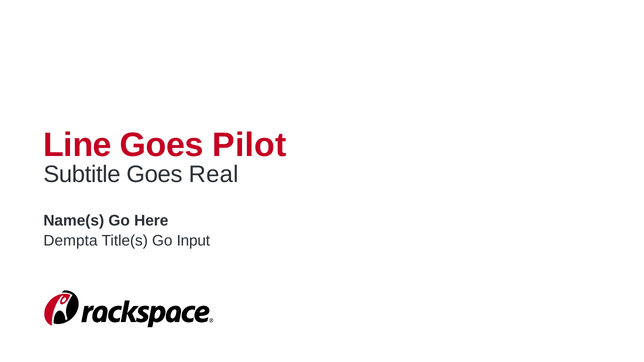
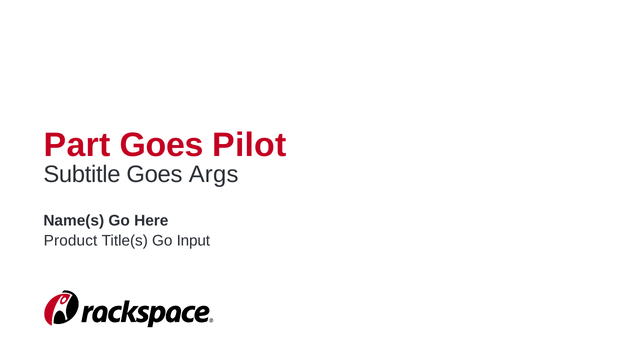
Line: Line -> Part
Real: Real -> Args
Dempta: Dempta -> Product
